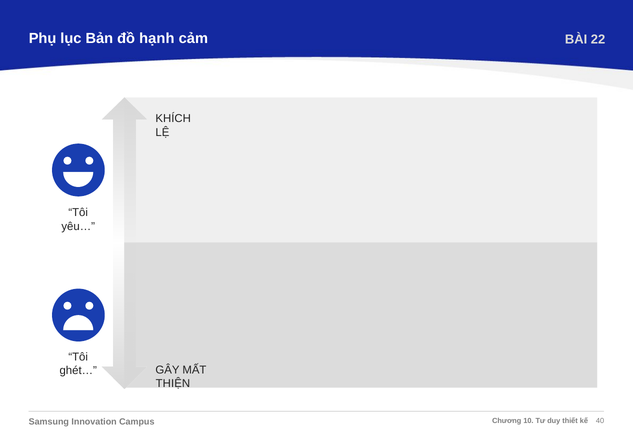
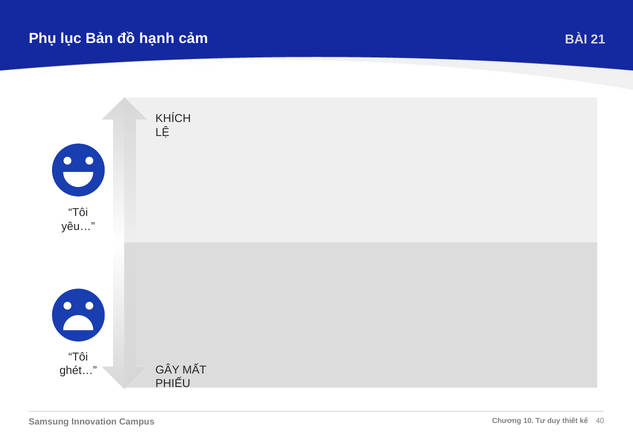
22: 22 -> 21
THIỆN: THIỆN -> PHIẾU
